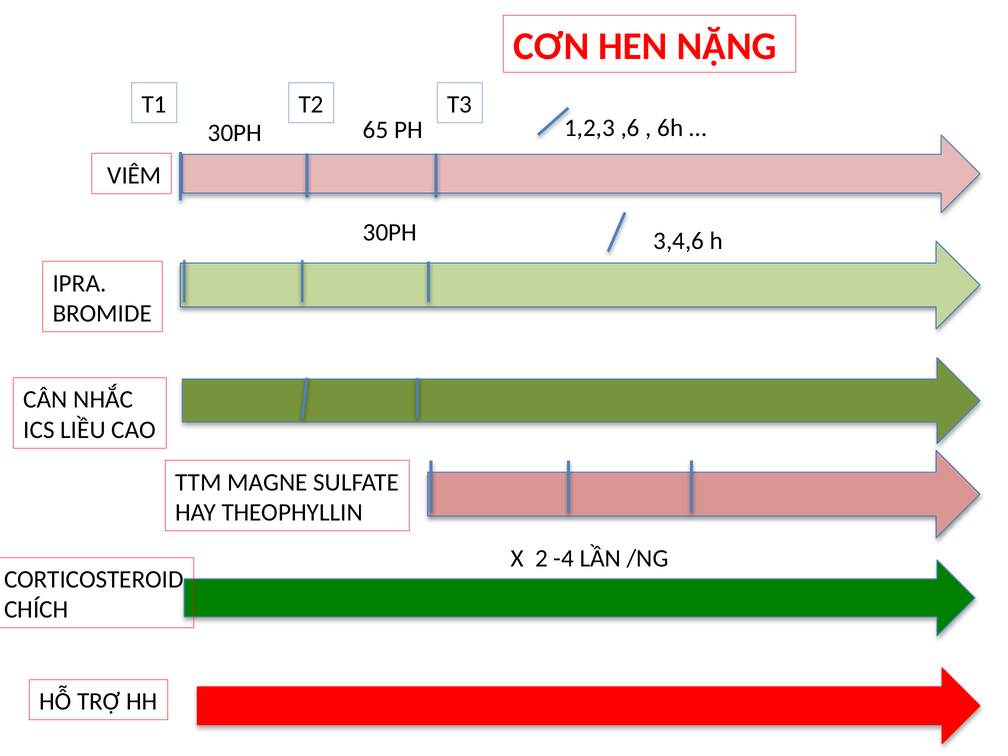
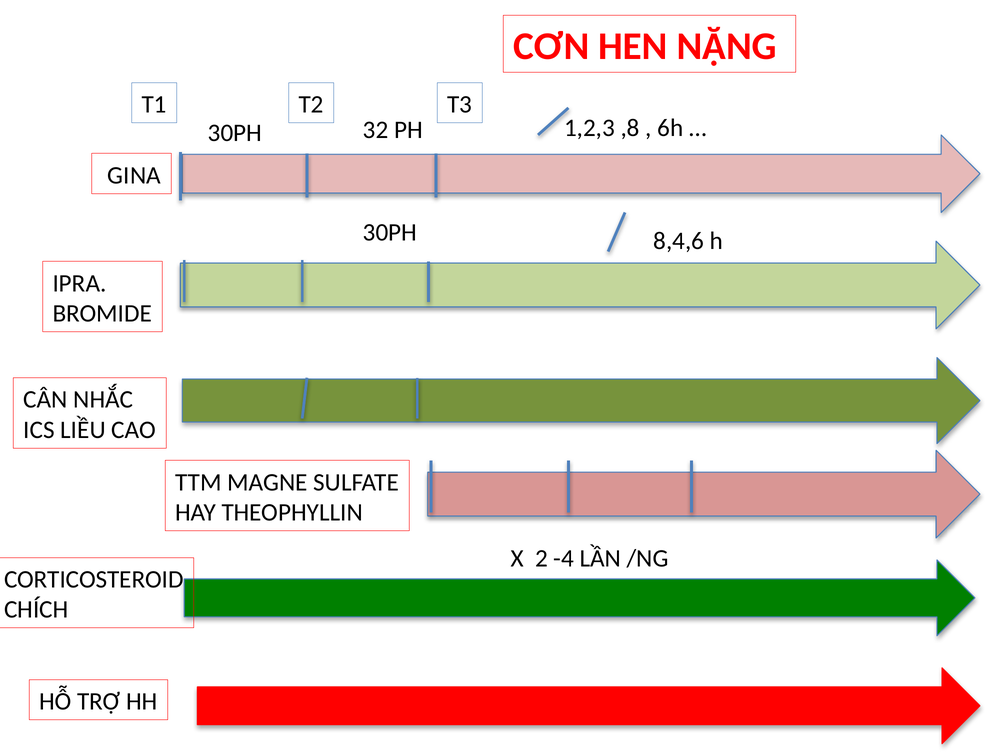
65: 65 -> 32
,6: ,6 -> ,8
VIÊM: VIÊM -> GINA
3,4,6: 3,4,6 -> 8,4,6
